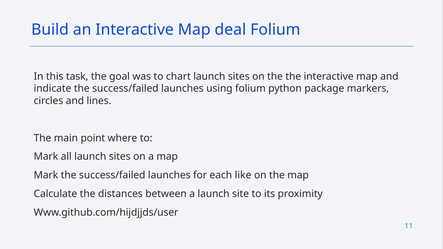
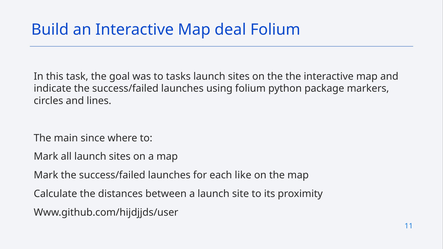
chart: chart -> tasks
point: point -> since
